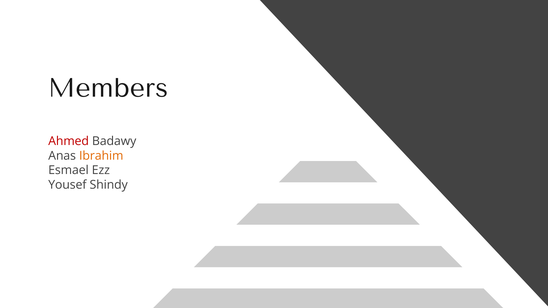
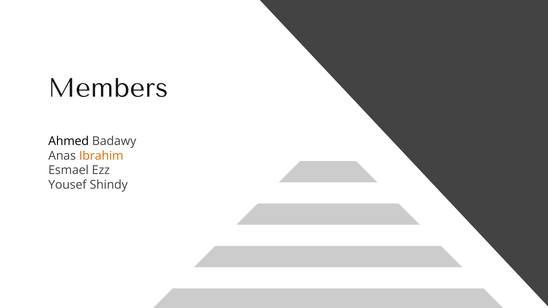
Ahmed colour: red -> black
